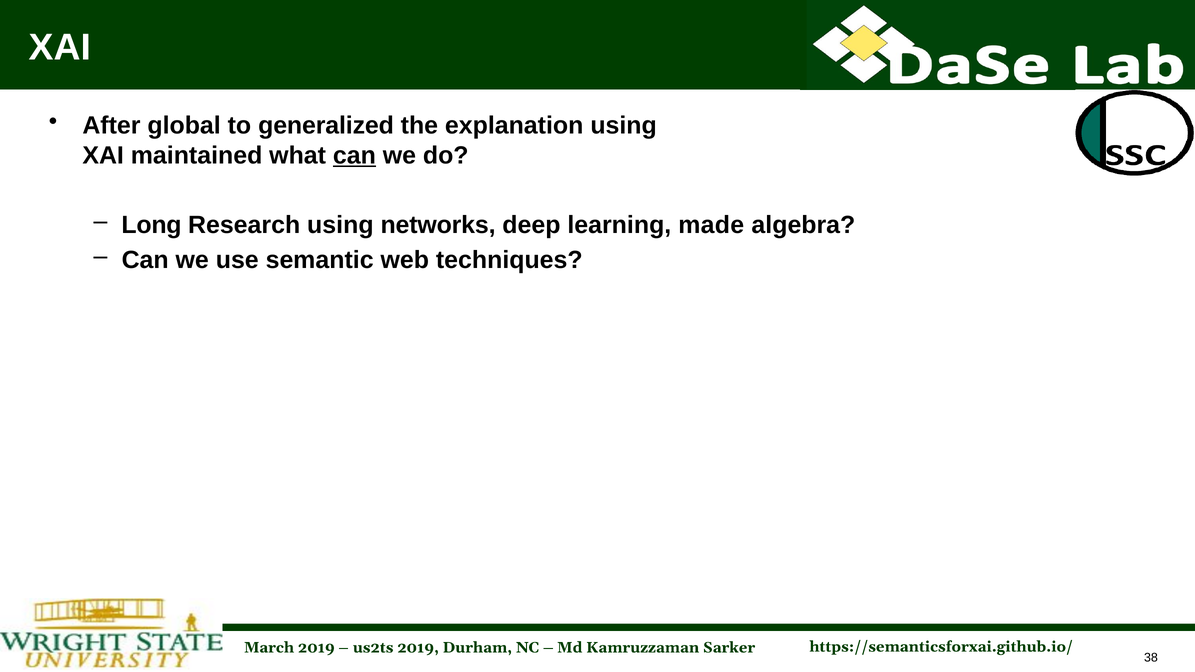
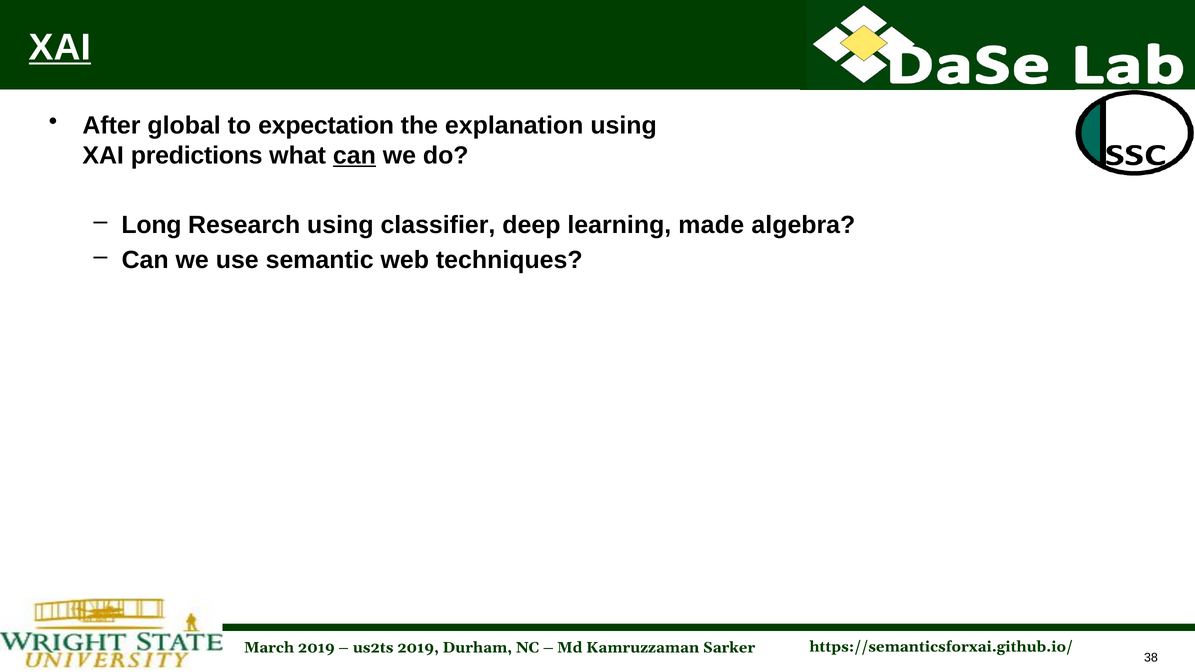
XAI at (60, 47) underline: none -> present
generalized: generalized -> expectation
maintained: maintained -> predictions
networks: networks -> classifier
